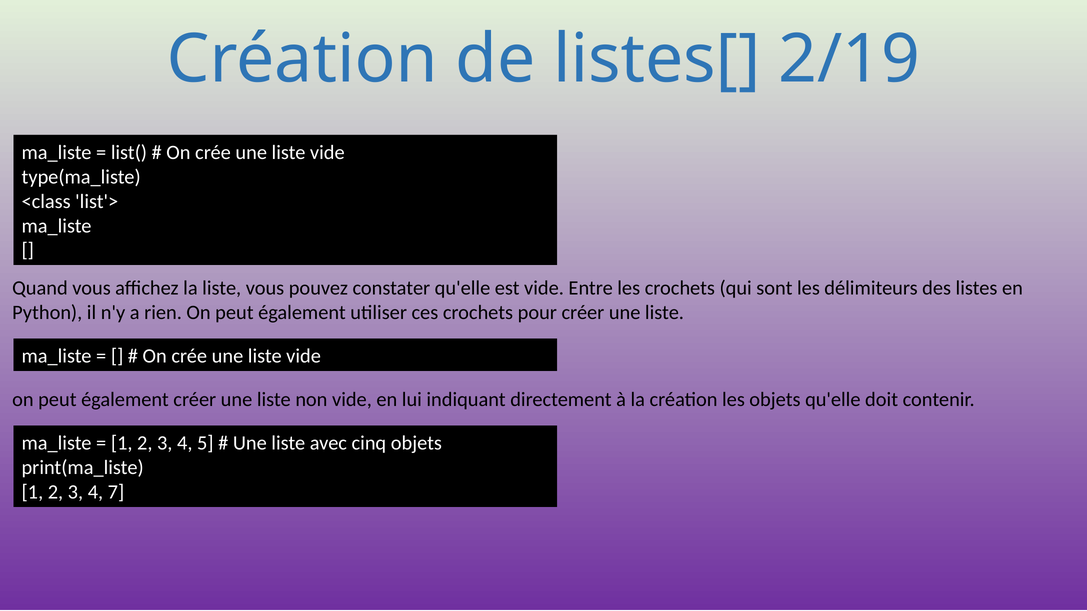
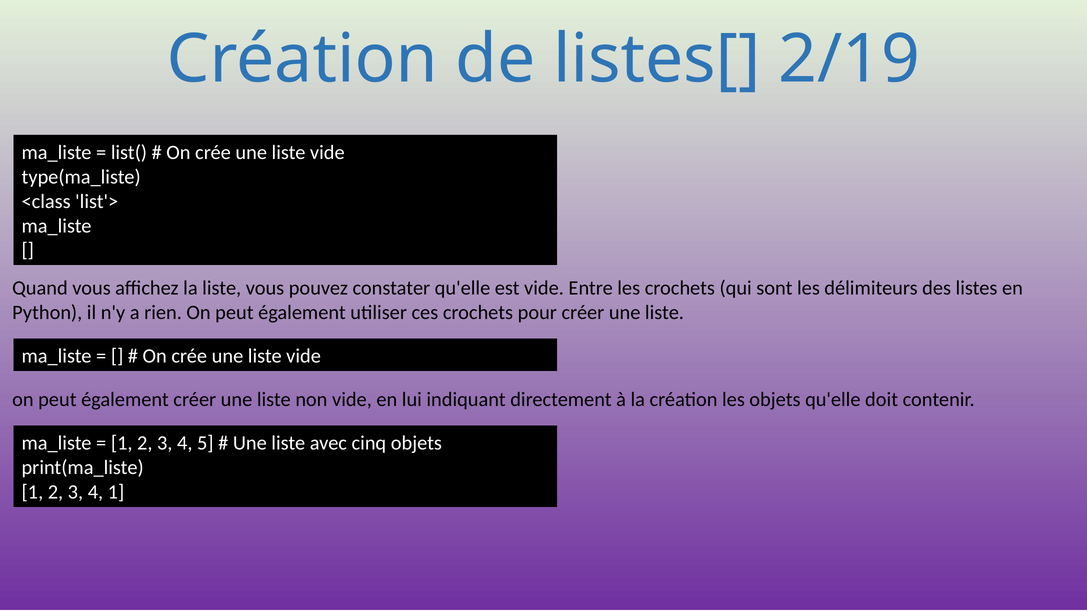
4 7: 7 -> 1
